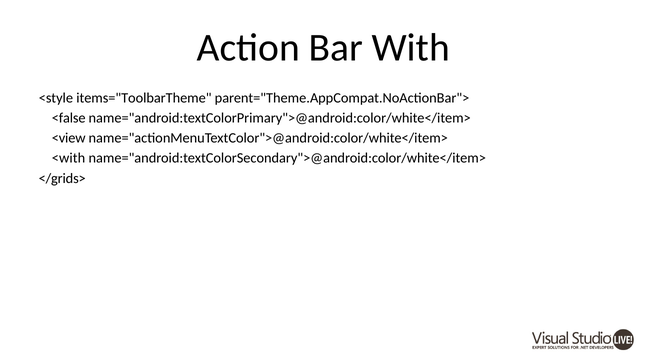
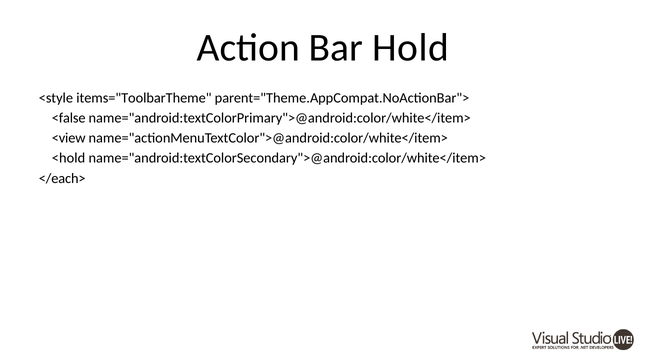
With: With -> Hold
<with: <with -> <hold
</grids>: </grids> -> </each>
